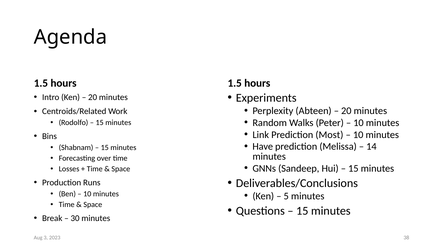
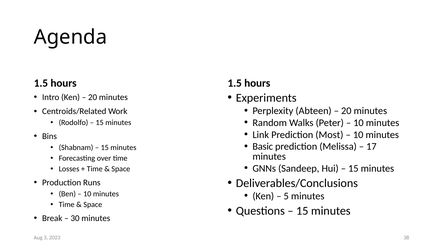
Have: Have -> Basic
14: 14 -> 17
